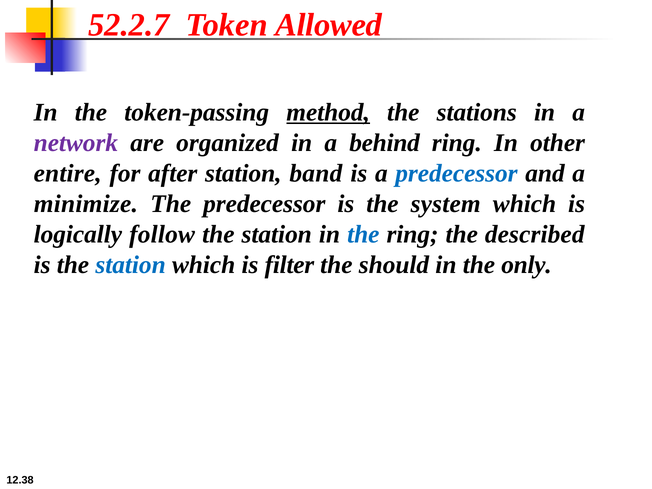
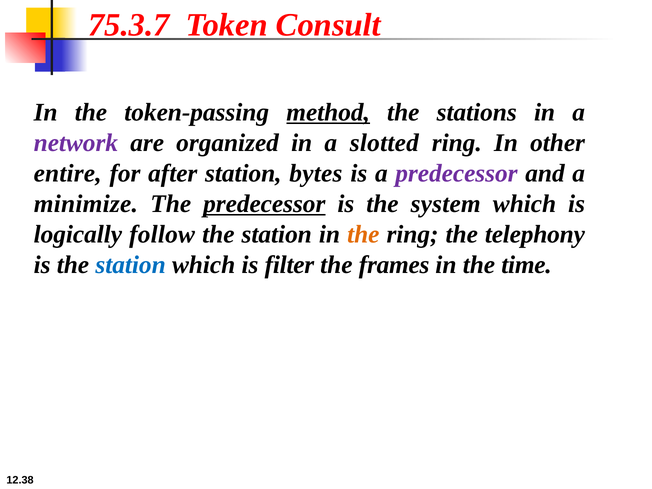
52.2.7: 52.2.7 -> 75.3.7
Allowed: Allowed -> Consult
behind: behind -> slotted
band: band -> bytes
predecessor at (456, 173) colour: blue -> purple
predecessor at (264, 204) underline: none -> present
the at (363, 234) colour: blue -> orange
described: described -> telephony
should: should -> frames
only: only -> time
